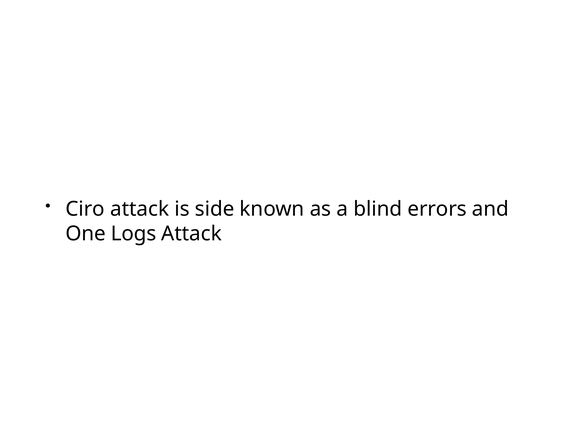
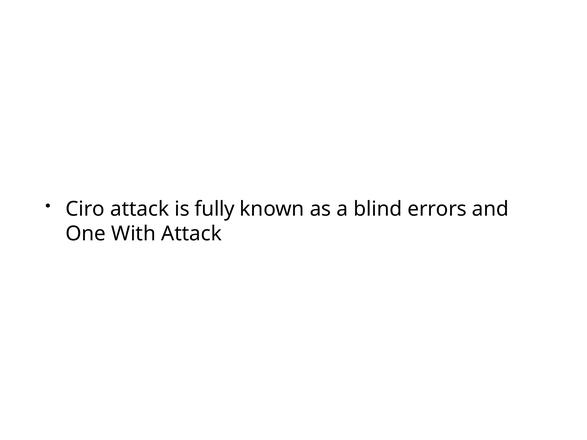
side: side -> fully
Logs: Logs -> With
